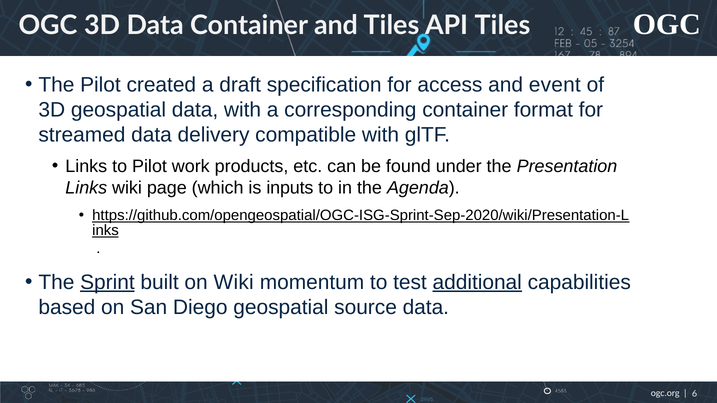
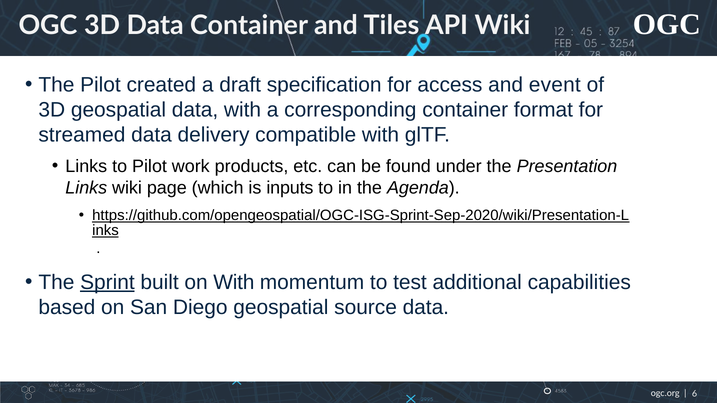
API Tiles: Tiles -> Wiki
on Wiki: Wiki -> With
additional underline: present -> none
